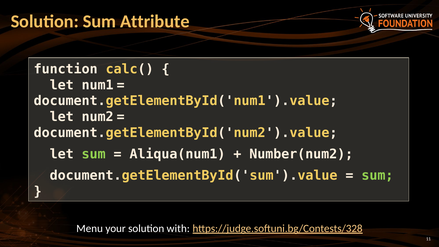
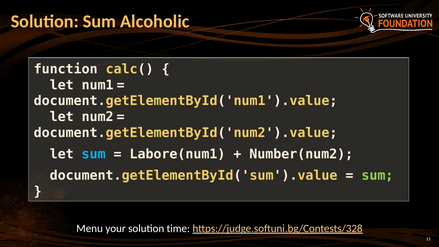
Attribute: Attribute -> Alcoholic
sum at (94, 154) colour: light green -> light blue
Aliqua(num1: Aliqua(num1 -> Labore(num1
with: with -> time
